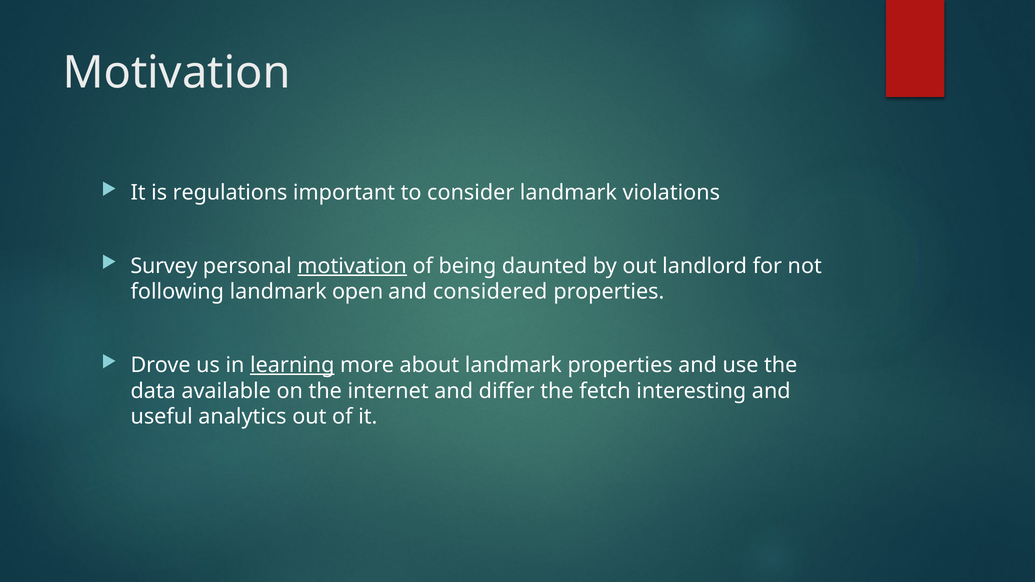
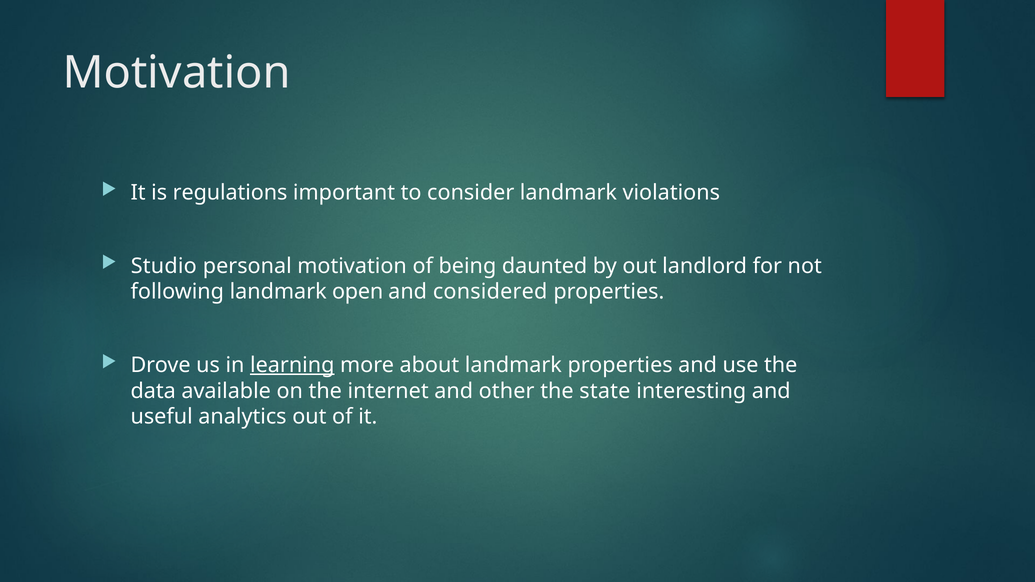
Survey: Survey -> Studio
motivation at (352, 266) underline: present -> none
differ: differ -> other
fetch: fetch -> state
